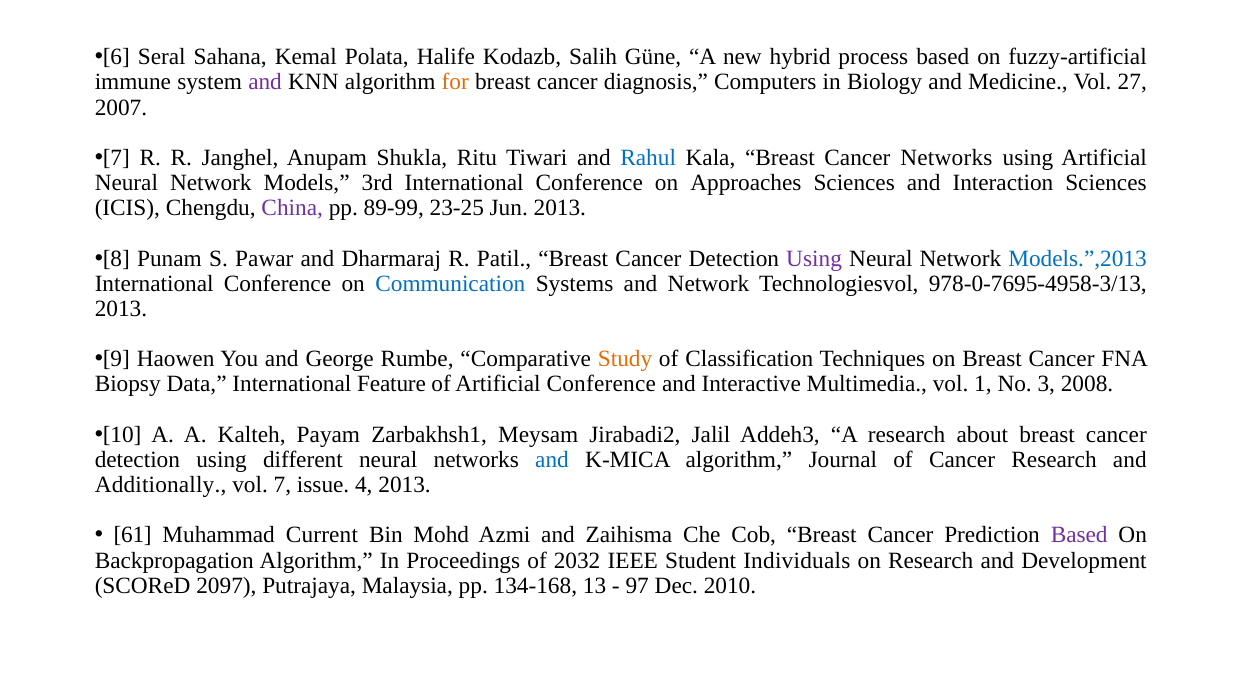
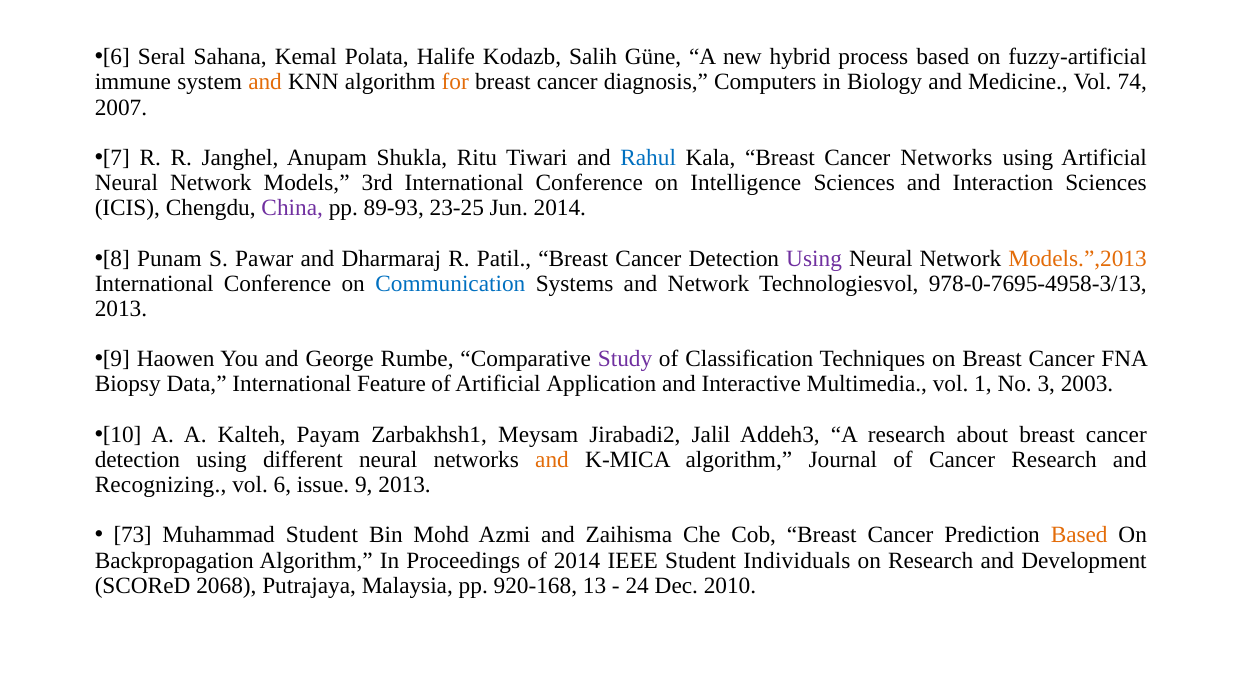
and at (265, 82) colour: purple -> orange
27: 27 -> 74
Approaches: Approaches -> Intelligence
89-99: 89-99 -> 89-93
Jun 2013: 2013 -> 2014
Models.”,2013 colour: blue -> orange
Study colour: orange -> purple
Artificial Conference: Conference -> Application
2008: 2008 -> 2003
and at (552, 460) colour: blue -> orange
Additionally: Additionally -> Recognizing
7: 7 -> 6
4: 4 -> 9
61: 61 -> 73
Muhammad Current: Current -> Student
Based at (1079, 535) colour: purple -> orange
of 2032: 2032 -> 2014
2097: 2097 -> 2068
134-168: 134-168 -> 920-168
97: 97 -> 24
